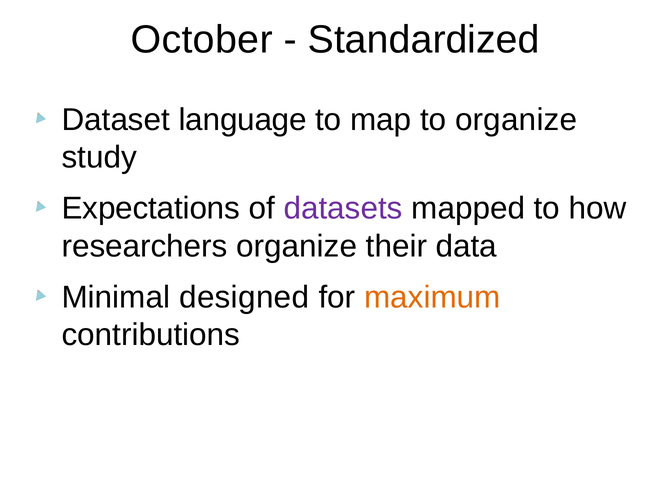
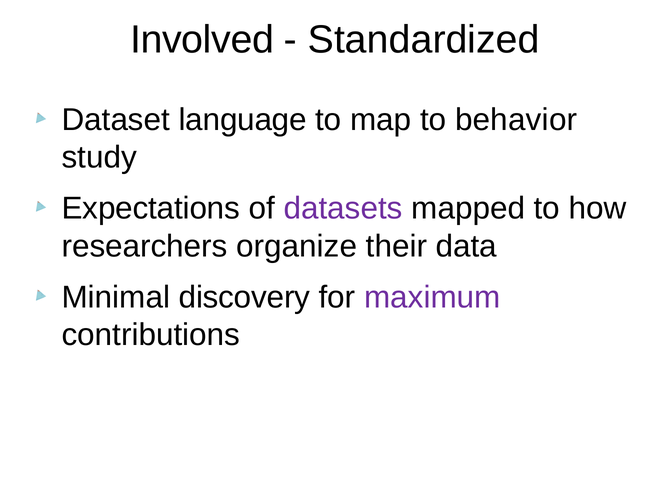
October: October -> Involved
to organize: organize -> behavior
designed: designed -> discovery
maximum colour: orange -> purple
